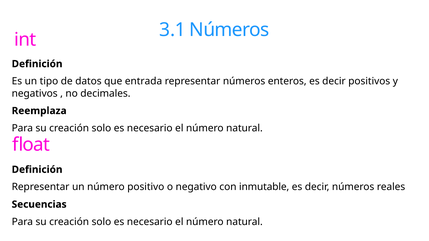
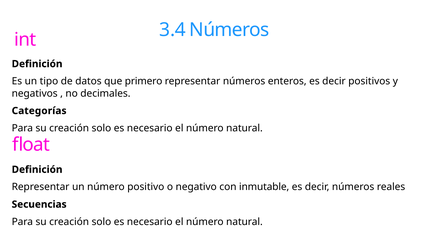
3.1: 3.1 -> 3.4
entrada: entrada -> primero
Reemplaza: Reemplaza -> Categorías
